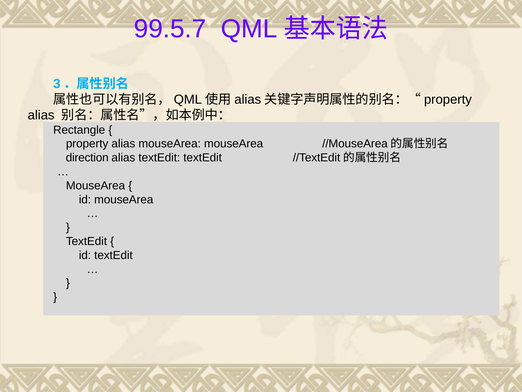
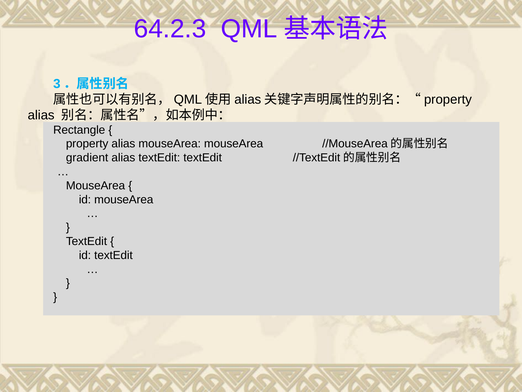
99.5.7: 99.5.7 -> 64.2.3
direction: direction -> gradient
